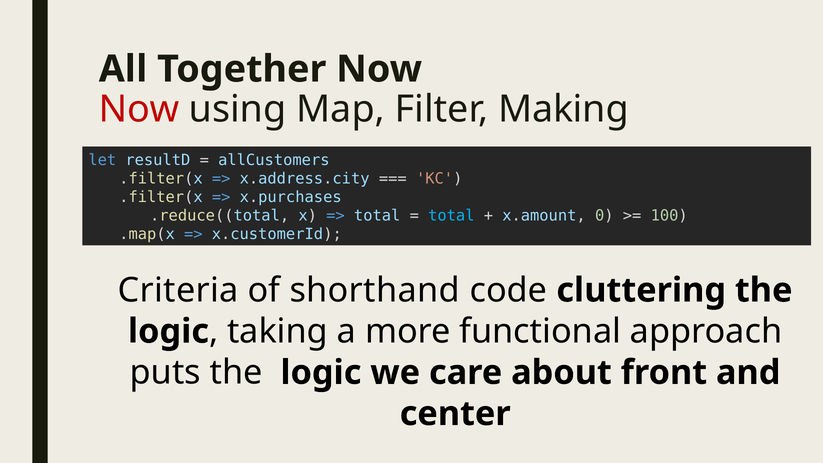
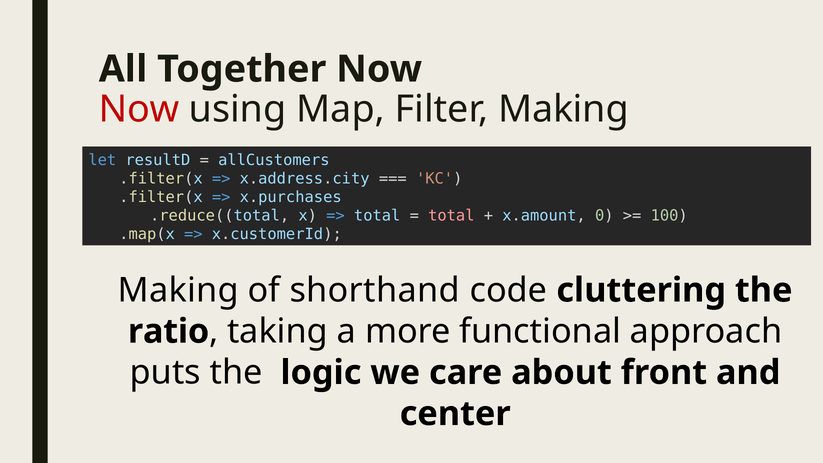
total at (451, 216) colour: light blue -> pink
Criteria at (178, 290): Criteria -> Making
logic at (168, 331): logic -> ratio
